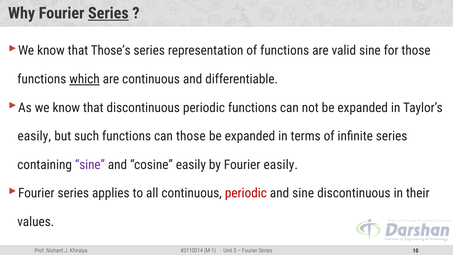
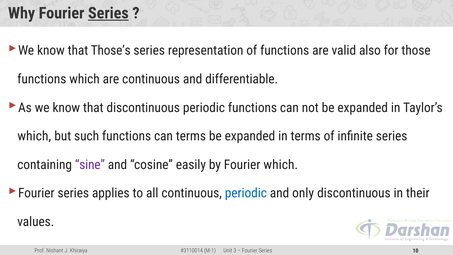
valid sine: sine -> also
which at (84, 79) underline: present -> none
easily at (34, 136): easily -> which
can those: those -> terms
Fourier easily: easily -> which
periodic at (246, 193) colour: red -> blue
and sine: sine -> only
